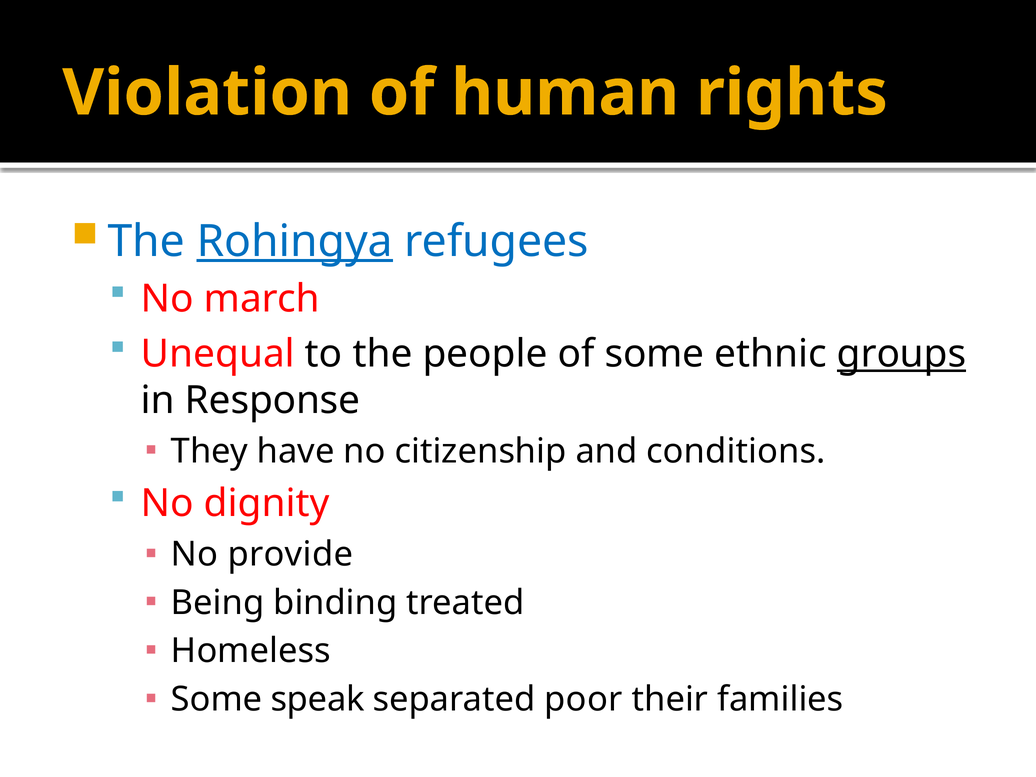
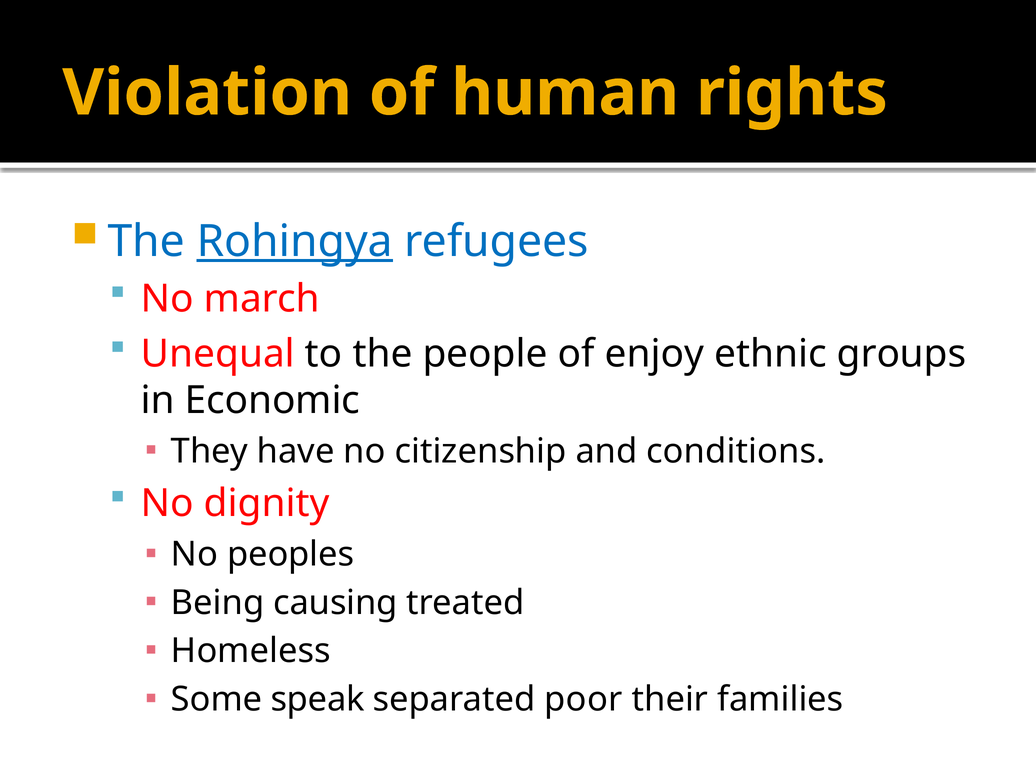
of some: some -> enjoy
groups underline: present -> none
Response: Response -> Economic
provide: provide -> peoples
binding: binding -> causing
